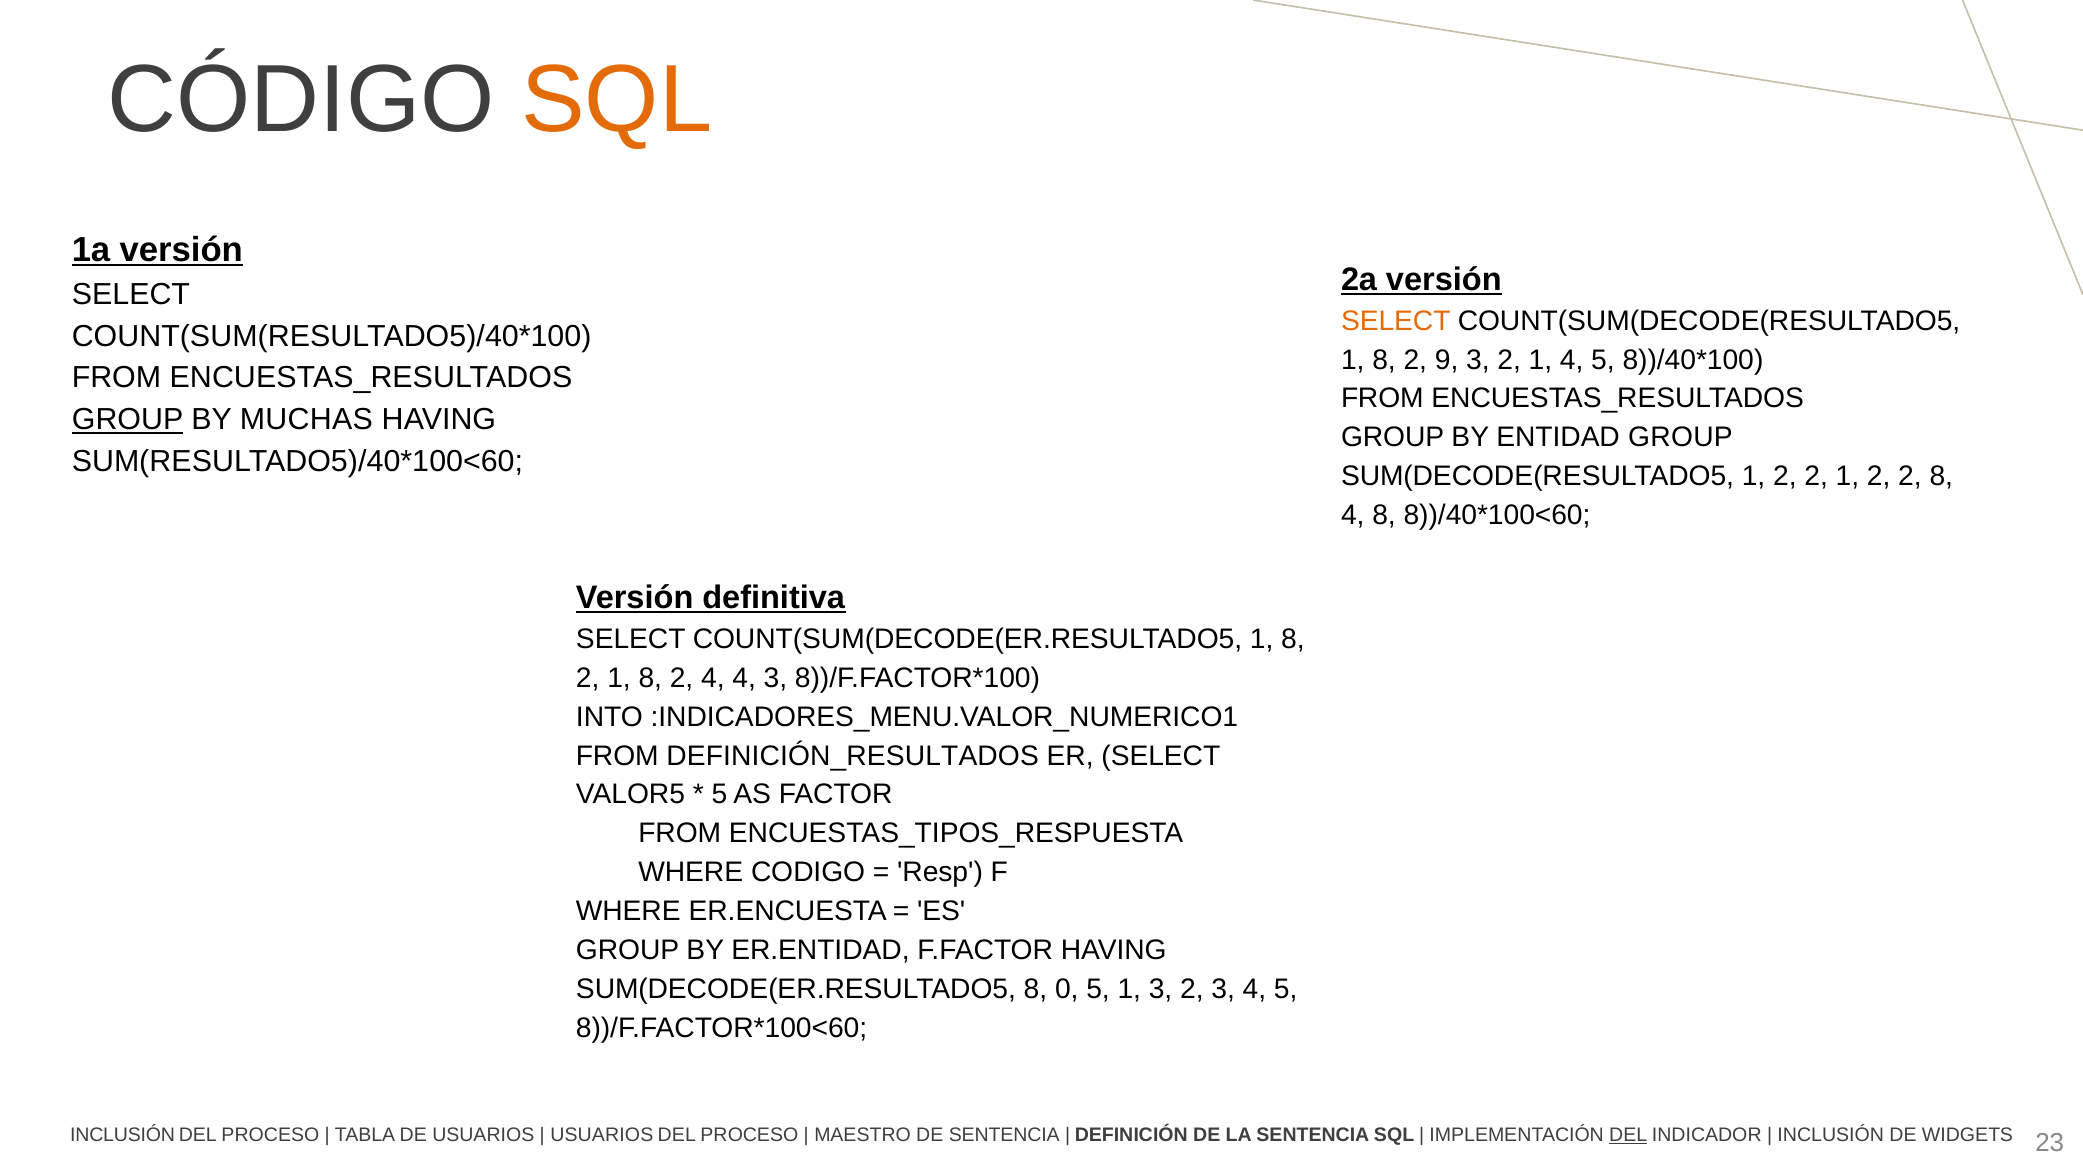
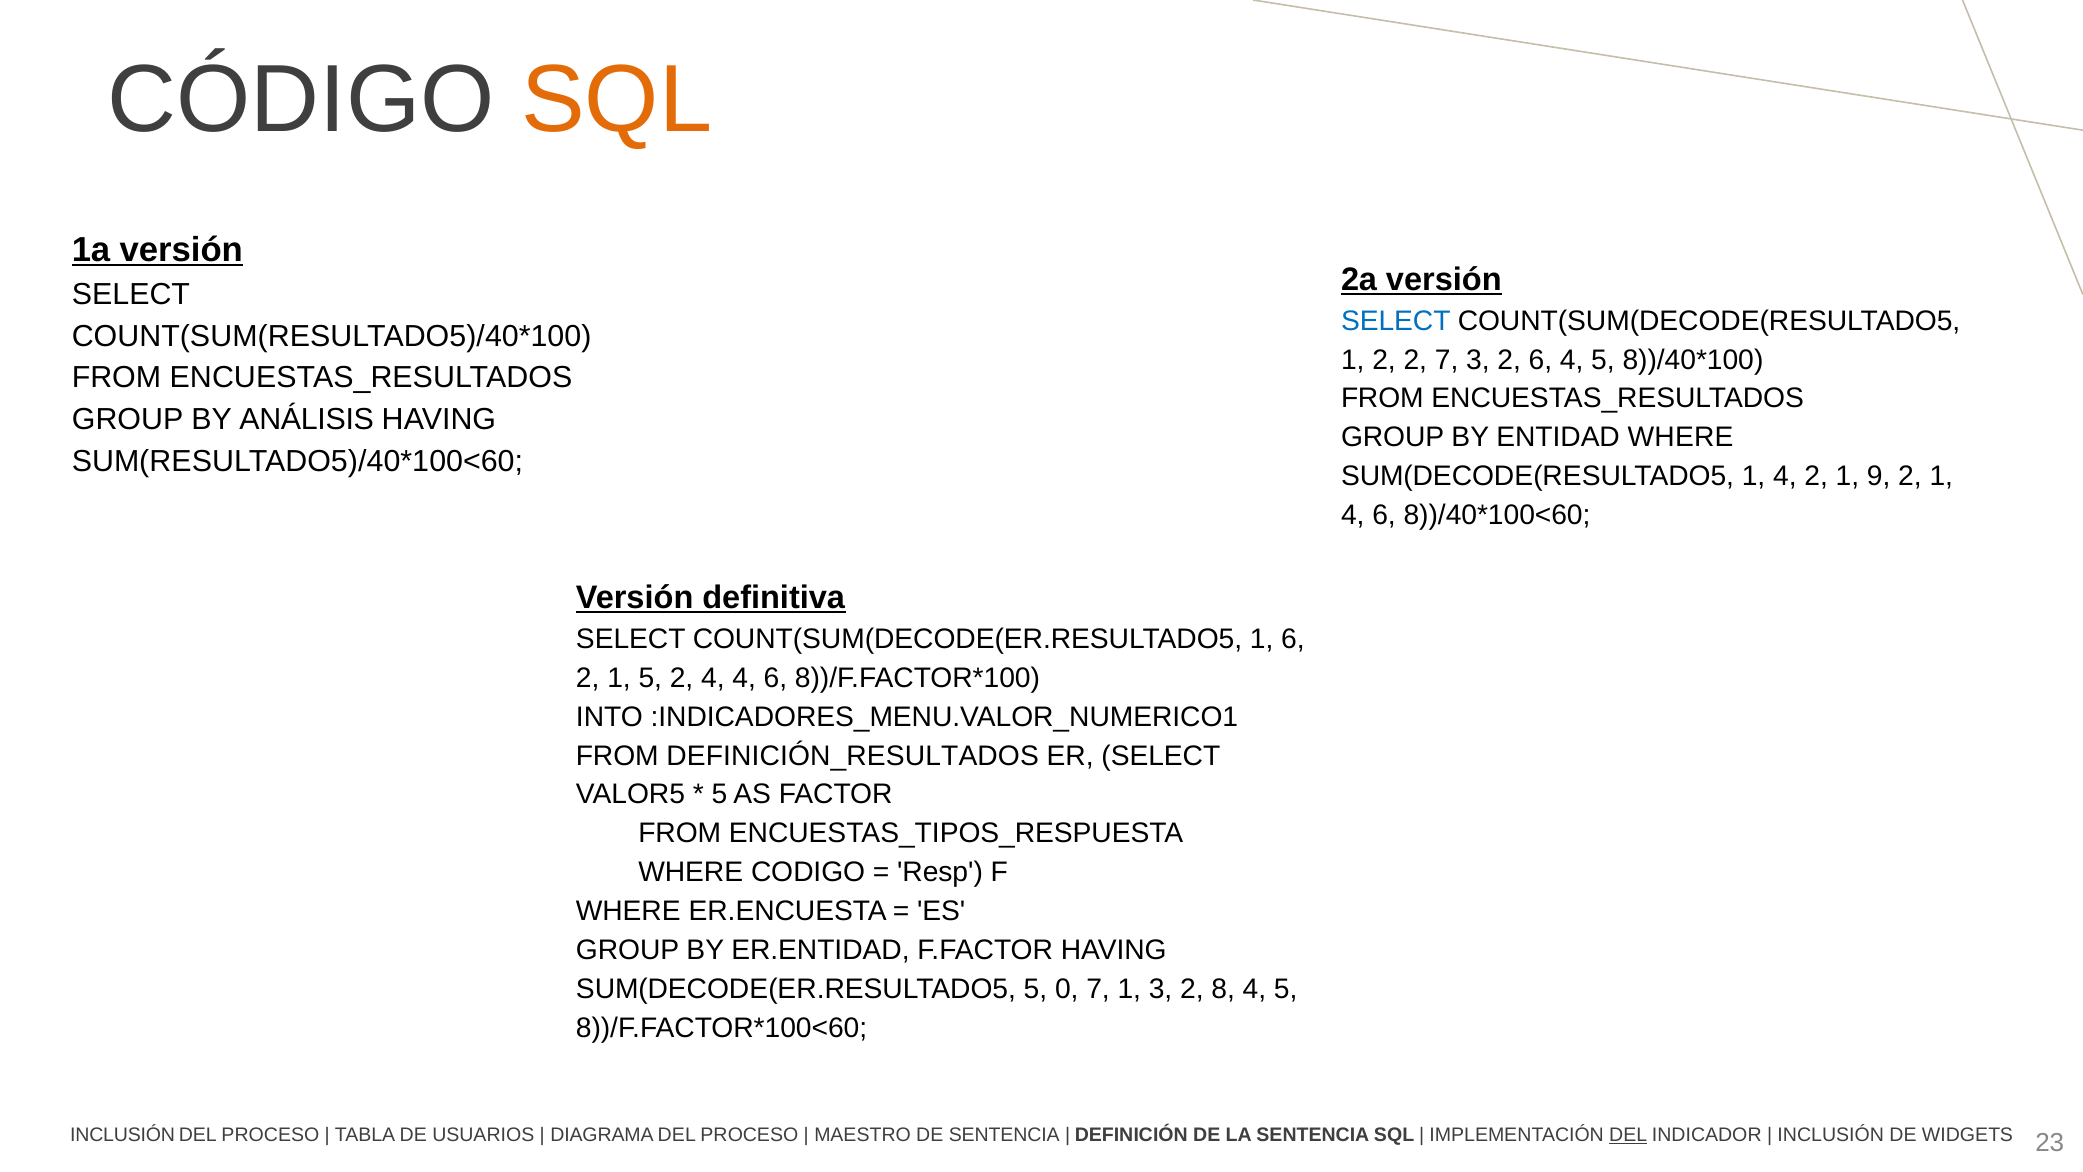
SELECT at (1396, 321) colour: orange -> blue
8 at (1384, 360): 8 -> 2
2 9: 9 -> 7
3 2 1: 1 -> 6
GROUP at (128, 420) underline: present -> none
MUCHAS: MUCHAS -> ANÁLISIS
ENTIDAD GROUP: GROUP -> WHERE
SUM(DECODE(RESULTADO5 1 2: 2 -> 4
2 1 2: 2 -> 9
8 at (1941, 476): 8 -> 1
8 at (1384, 515): 8 -> 6
COUNT(SUM(DECODE(ER.RESULTADO5 1 8: 8 -> 6
2 1 8: 8 -> 5
4 4 3: 3 -> 6
SUM(DECODE(ER.RESULTADO5 8: 8 -> 5
0 5: 5 -> 7
2 3: 3 -> 8
USUARIOS at (602, 1135): USUARIOS -> DIAGRAMA
